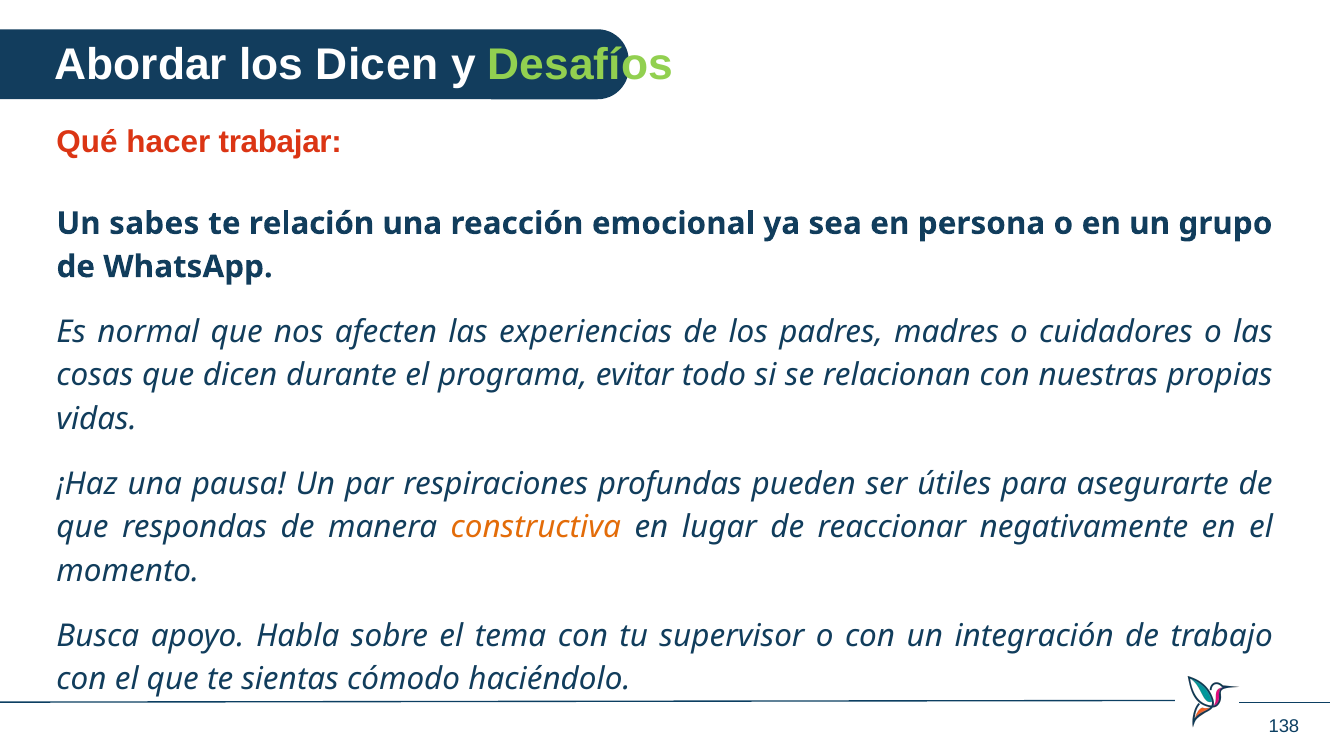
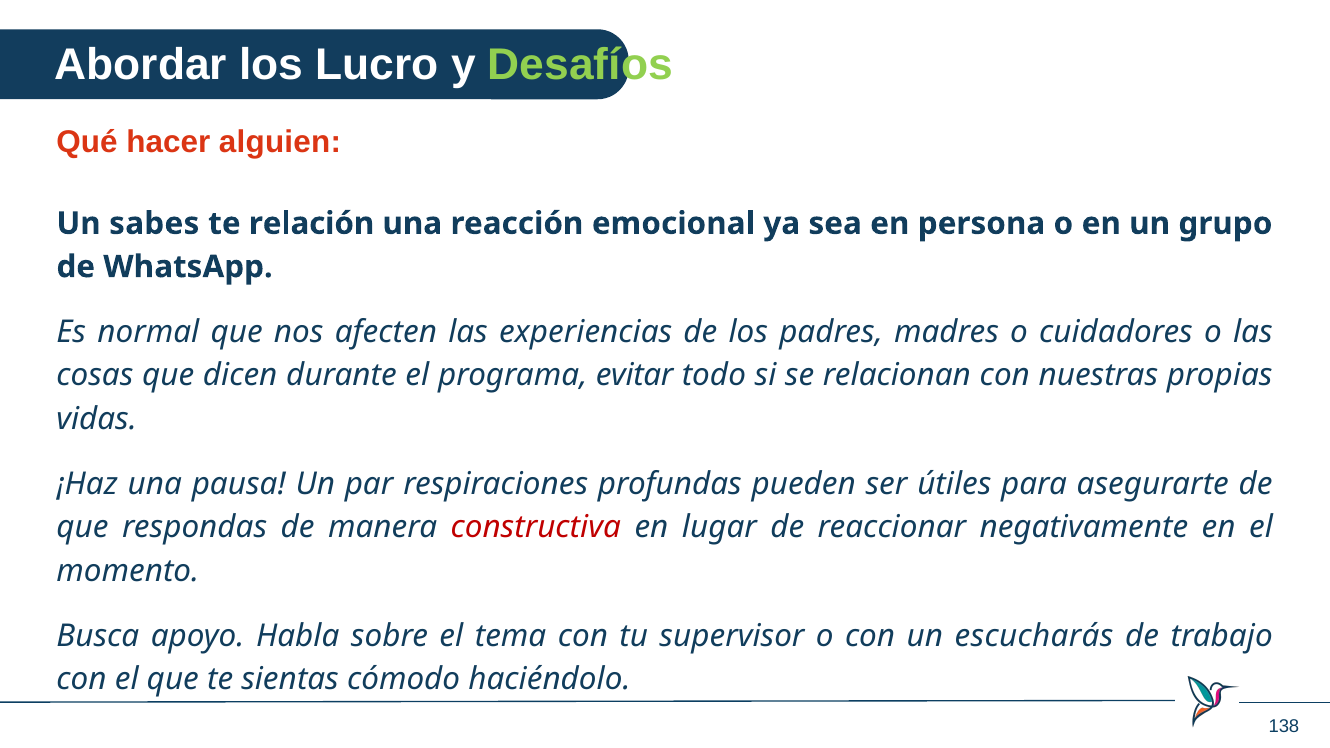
los Dicen: Dicen -> Lucro
trabajar: trabajar -> alguien
constructiva colour: orange -> red
integración: integración -> escucharás
